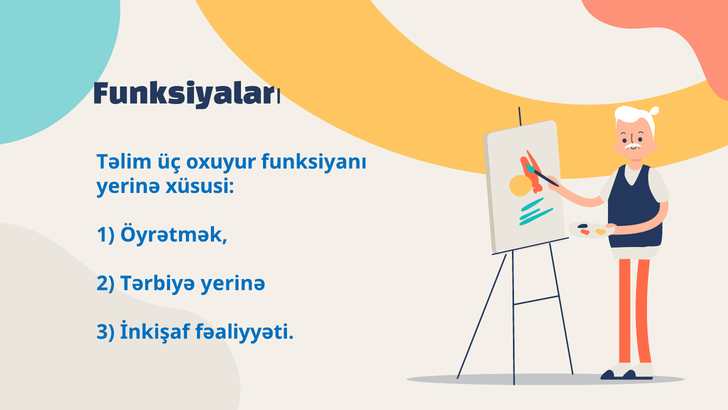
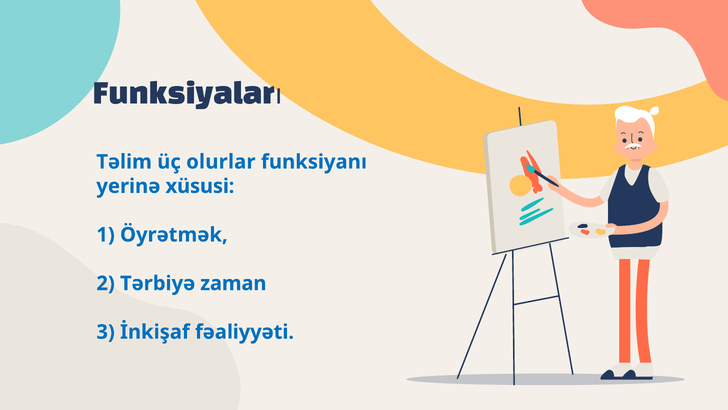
oxuyur: oxuyur -> olurlar
Tərbiyə yerinə: yerinə -> zaman
